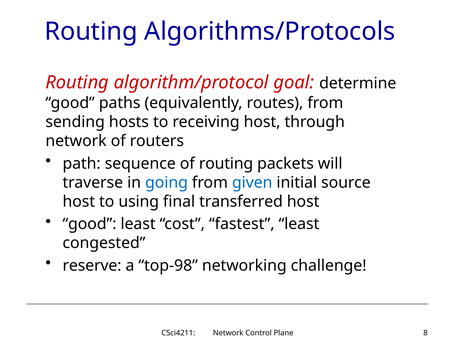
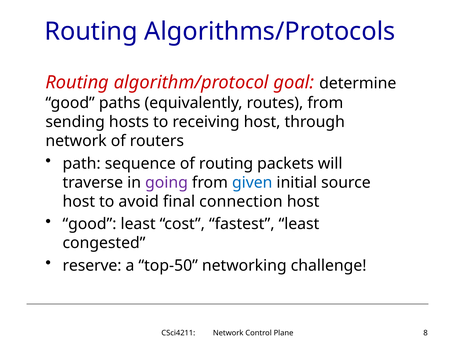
going colour: blue -> purple
using: using -> avoid
transferred: transferred -> connection
top-98: top-98 -> top-50
